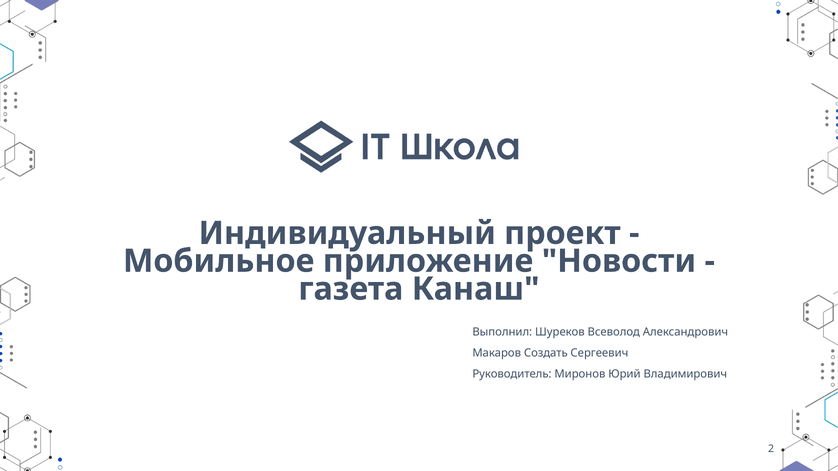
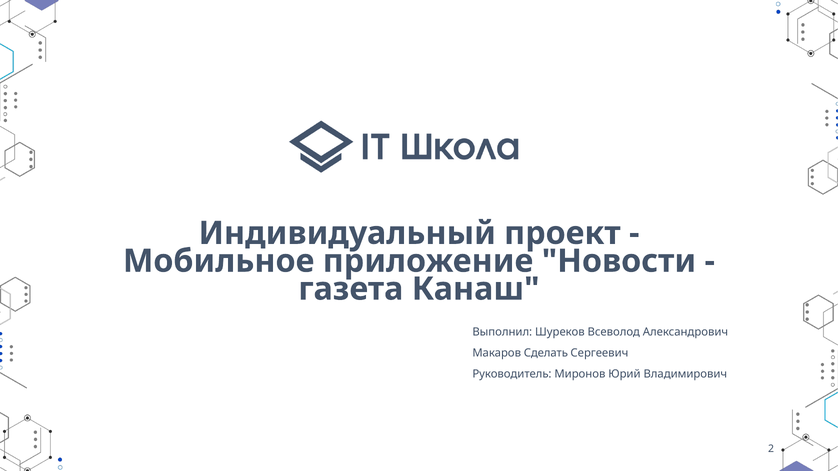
Создать: Создать -> Сделать
